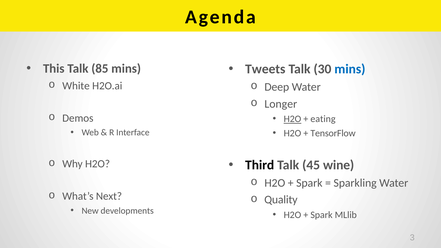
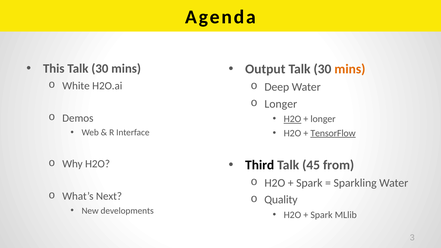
This Talk 85: 85 -> 30
Tweets: Tweets -> Output
mins at (350, 69) colour: blue -> orange
eating at (323, 119): eating -> longer
TensorFlow underline: none -> present
wine: wine -> from
